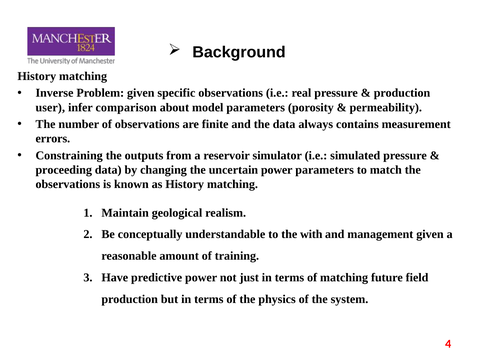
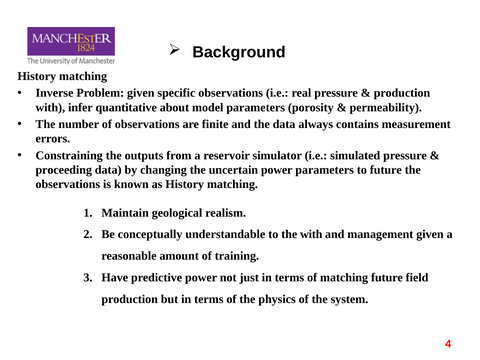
user at (50, 107): user -> with
comparison: comparison -> quantitative
to match: match -> future
